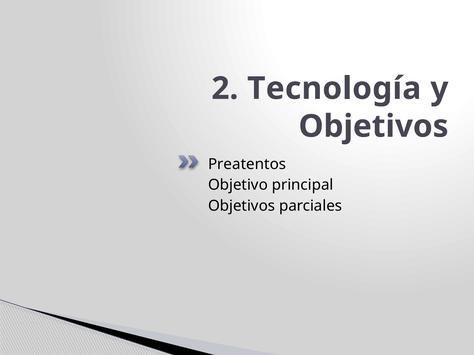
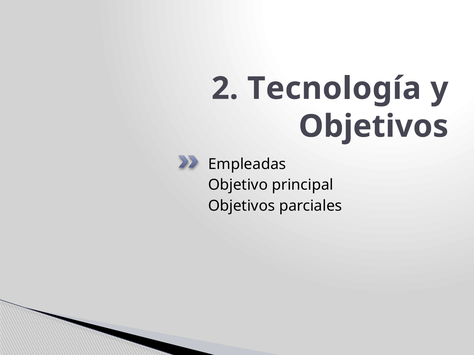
Preatentos: Preatentos -> Empleadas
